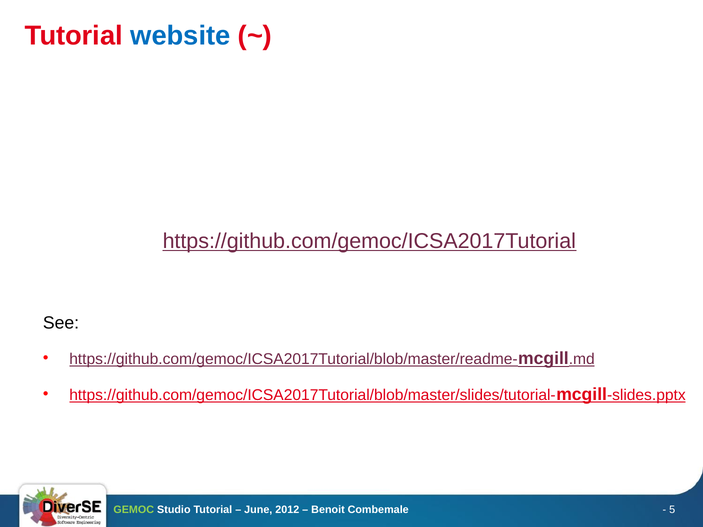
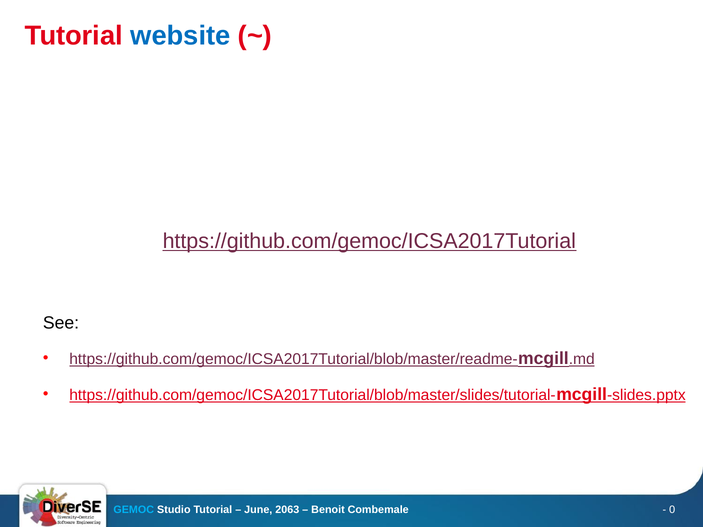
GEMOC colour: light green -> light blue
2012: 2012 -> 2063
5: 5 -> 0
